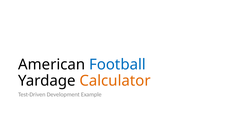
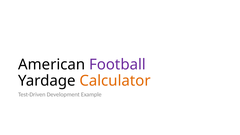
Football colour: blue -> purple
